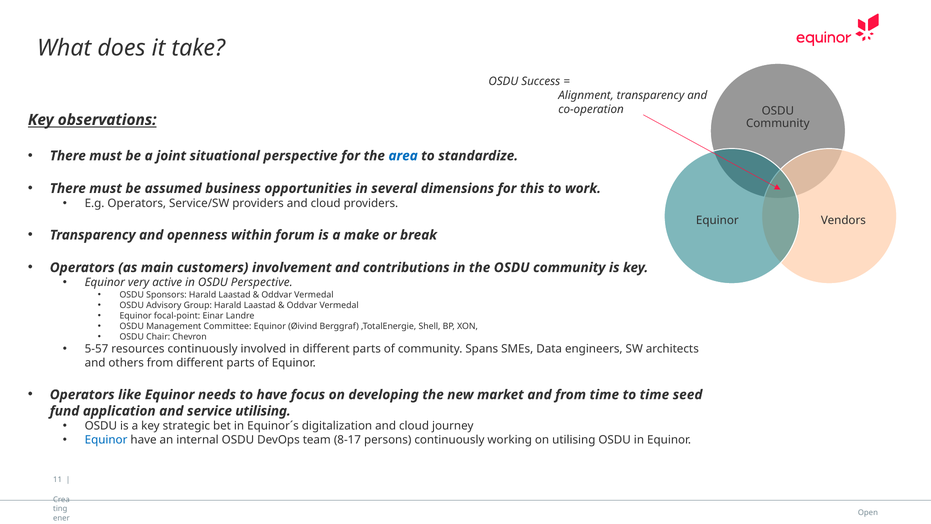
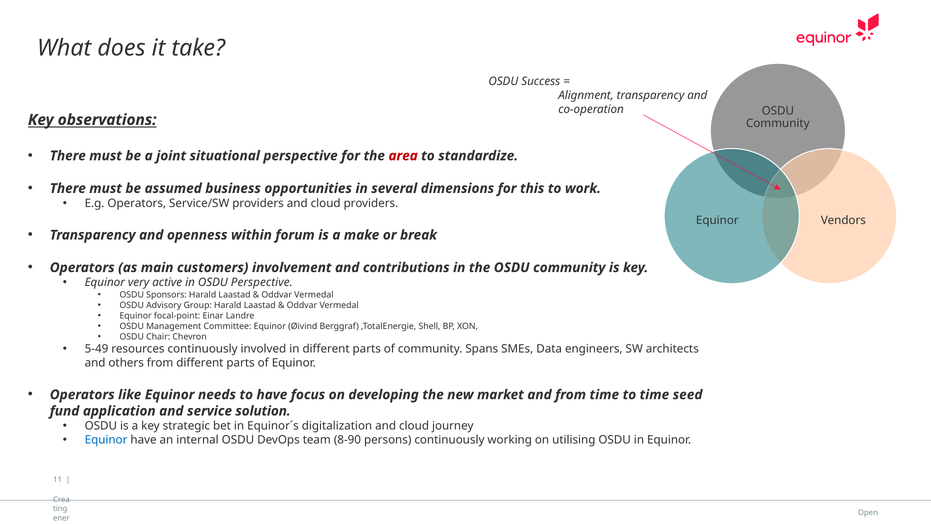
area colour: blue -> red
5-57: 5-57 -> 5-49
service utilising: utilising -> solution
8-17: 8-17 -> 8-90
